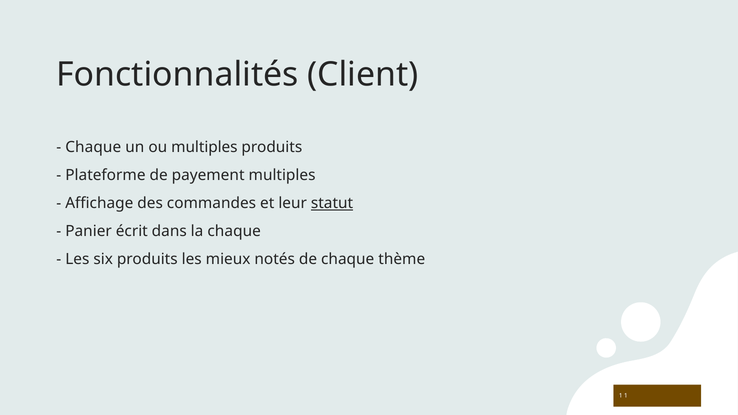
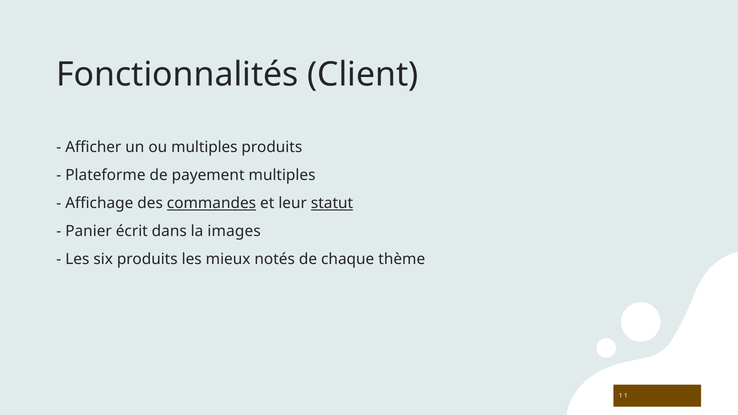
Chaque at (93, 147): Chaque -> Afficher
commandes underline: none -> present
la chaque: chaque -> images
